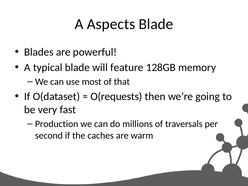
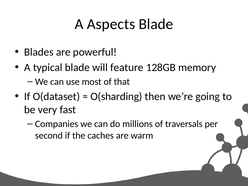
O(requests: O(requests -> O(sharding
Production: Production -> Companies
